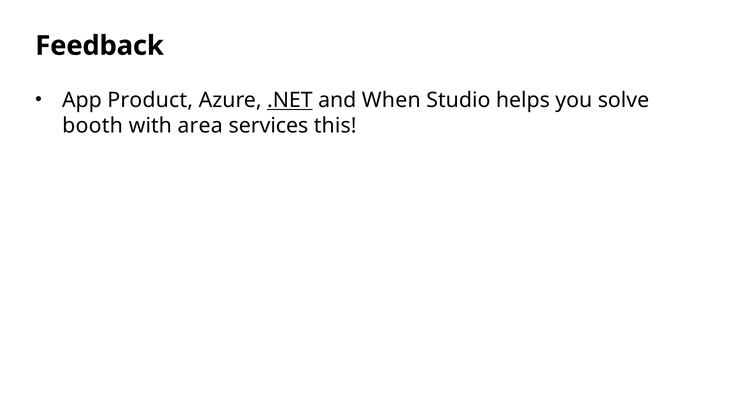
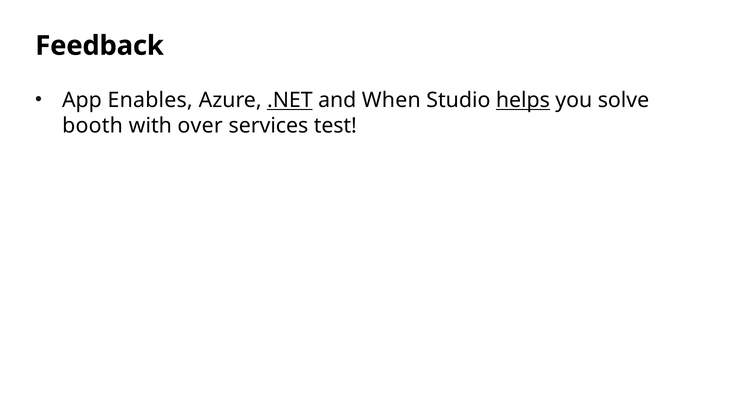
Product: Product -> Enables
helps underline: none -> present
area: area -> over
this: this -> test
